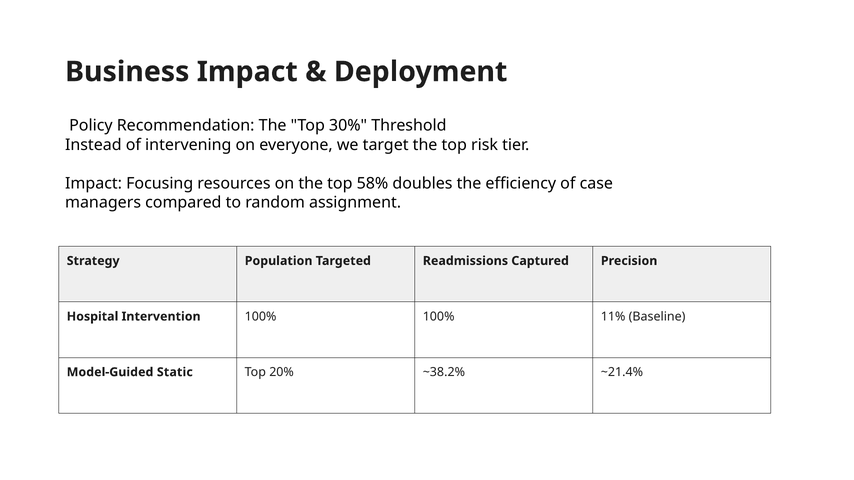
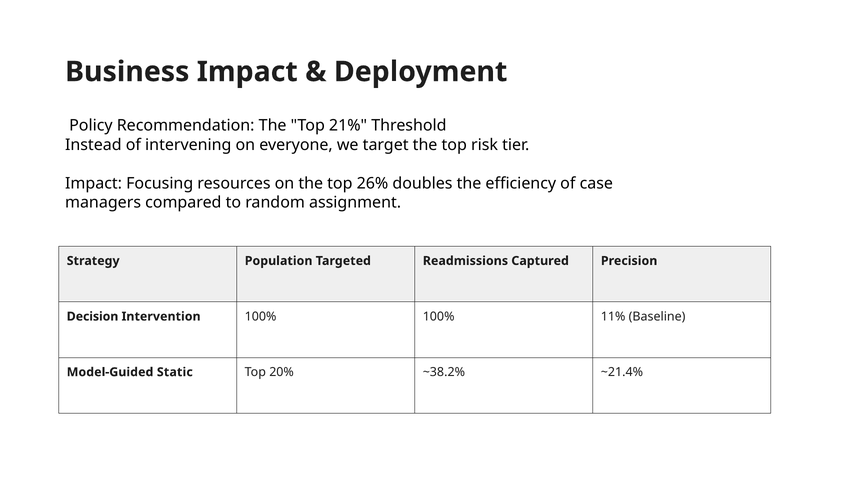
30%: 30% -> 21%
58%: 58% -> 26%
Hospital: Hospital -> Decision
